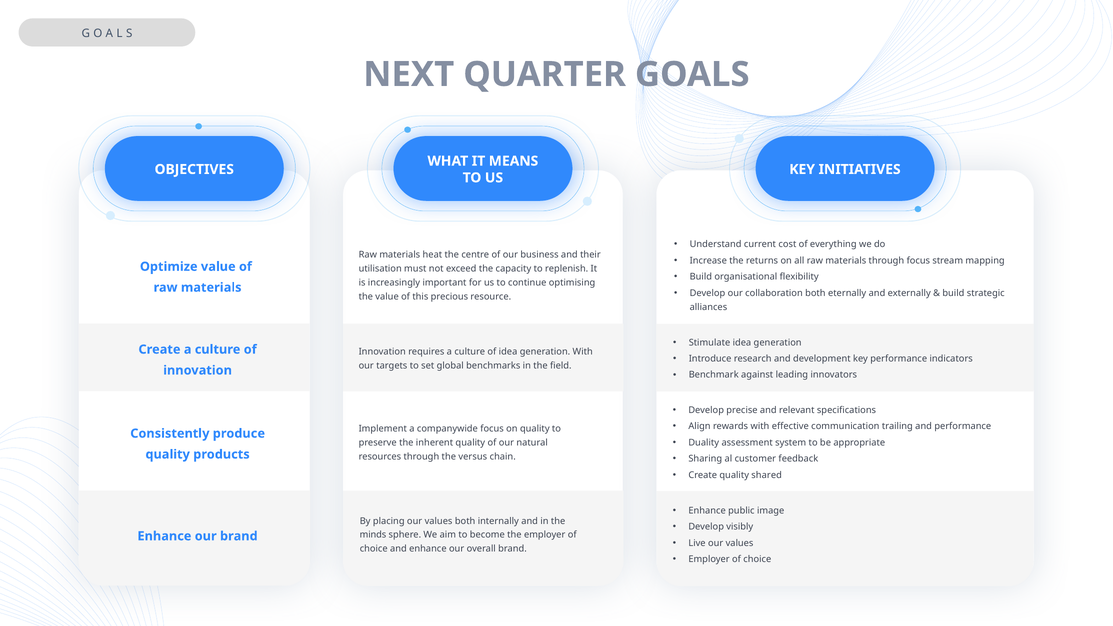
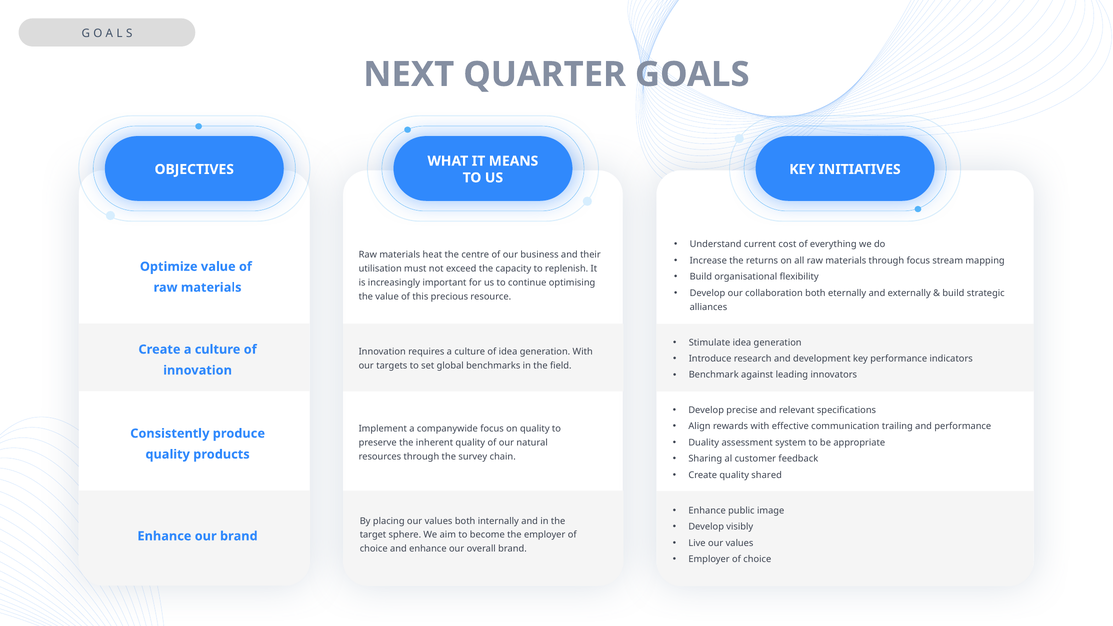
versus: versus -> survey
minds: minds -> target
